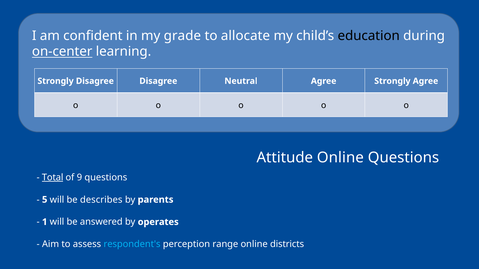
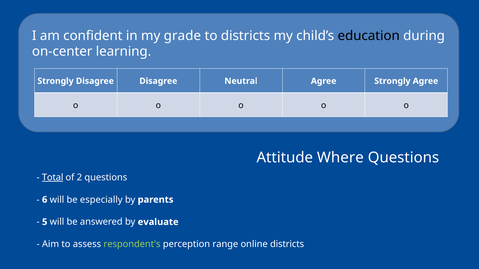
to allocate: allocate -> districts
on-center underline: present -> none
Attitude Online: Online -> Where
9: 9 -> 2
5: 5 -> 6
describes: describes -> especially
1: 1 -> 5
operates: operates -> evaluate
respondent's colour: light blue -> light green
